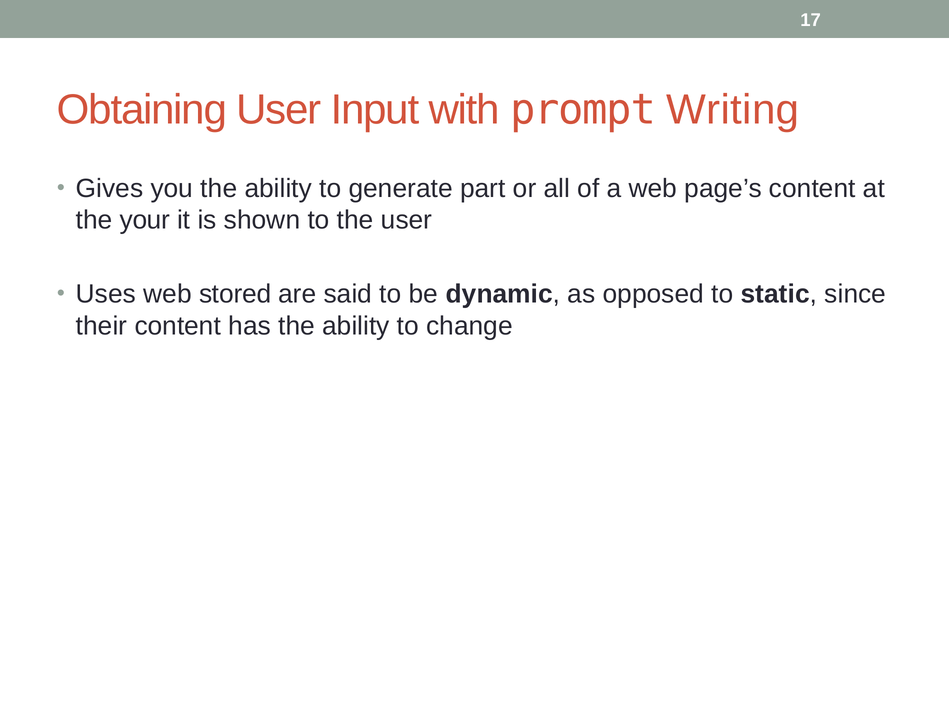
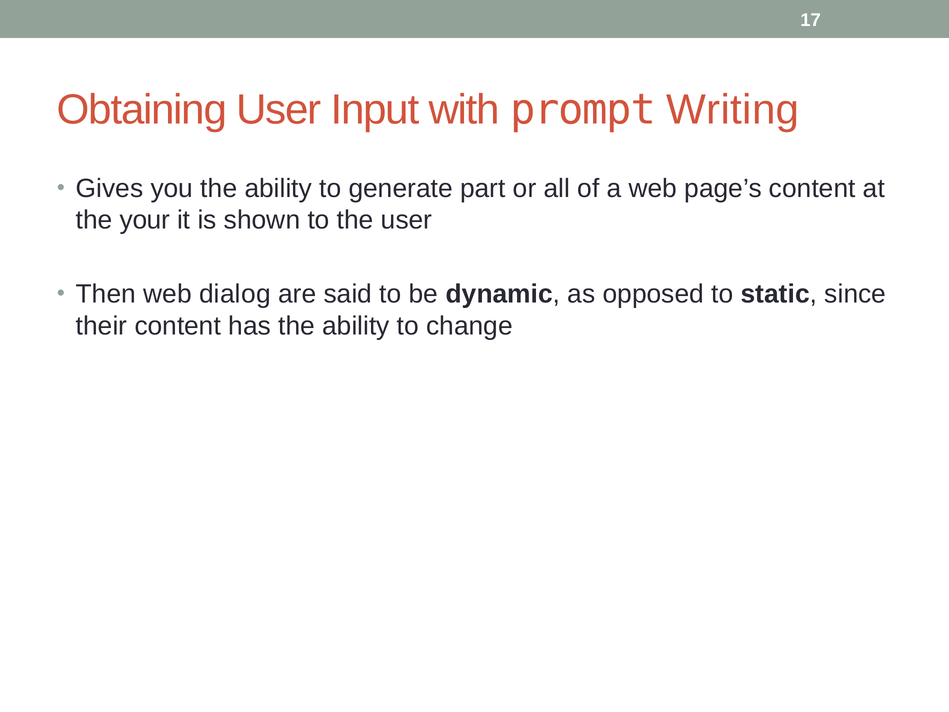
Uses: Uses -> Then
stored: stored -> dialog
